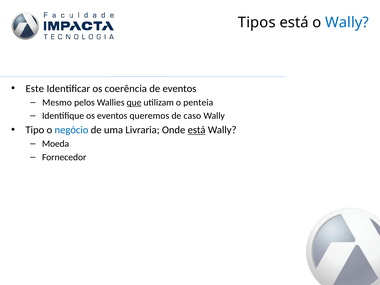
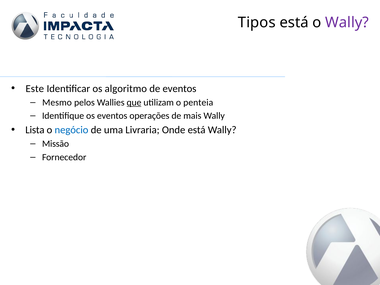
Wally at (347, 23) colour: blue -> purple
coerência: coerência -> algoritmo
queremos: queremos -> operações
caso: caso -> mais
Tipo: Tipo -> Lista
está at (197, 130) underline: present -> none
Moeda: Moeda -> Missão
